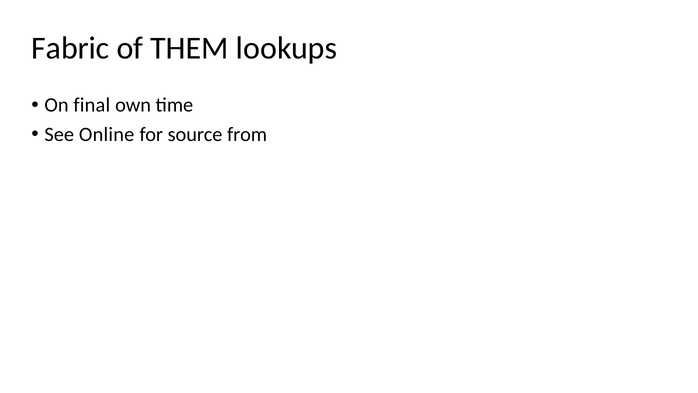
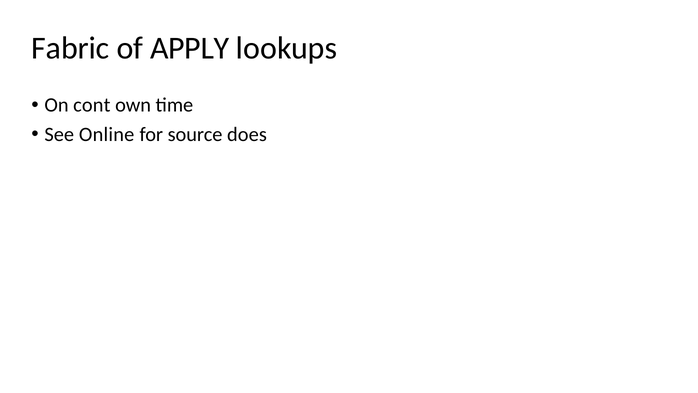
THEM: THEM -> APPLY
final: final -> cont
from: from -> does
